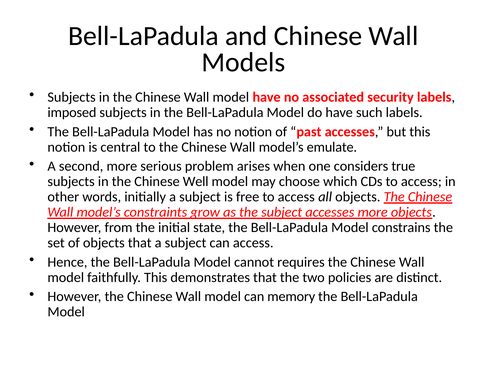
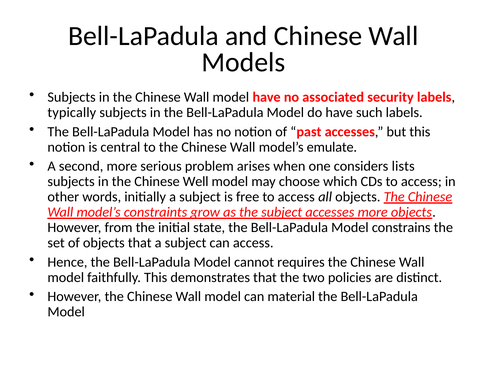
imposed: imposed -> typically
true: true -> lists
memory: memory -> material
